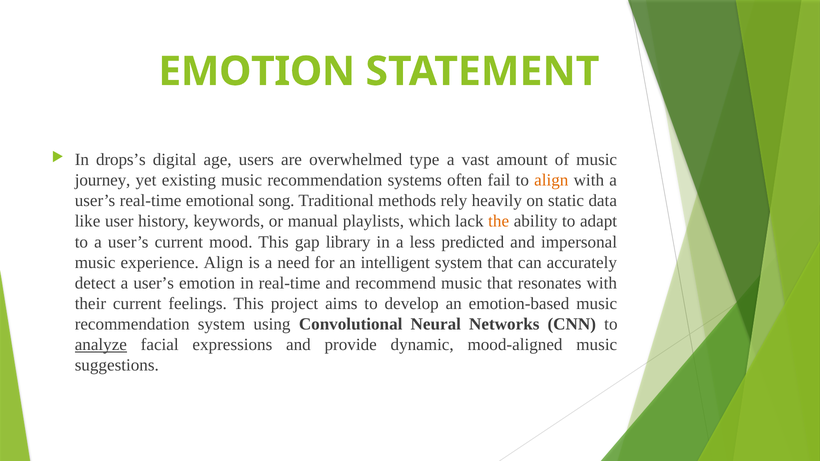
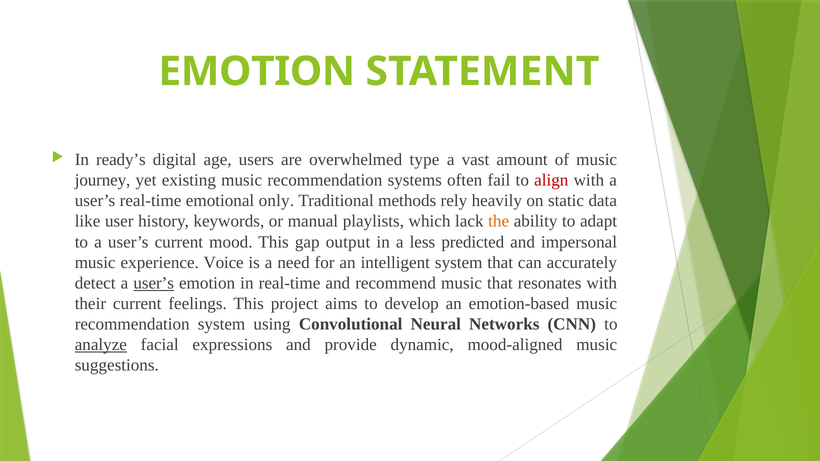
drops’s: drops’s -> ready’s
align at (551, 180) colour: orange -> red
song: song -> only
library: library -> output
experience Align: Align -> Voice
user’s at (154, 283) underline: none -> present
